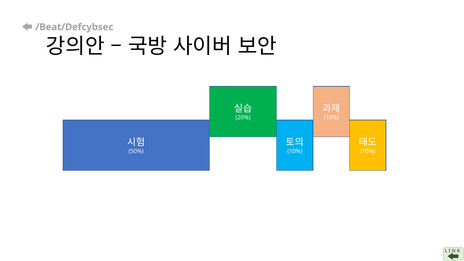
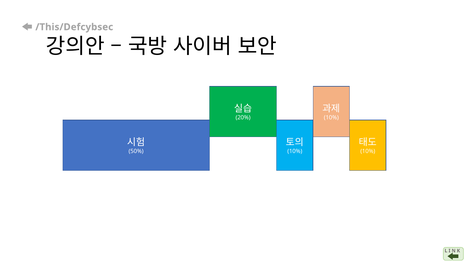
/Beat/Defcybsec: /Beat/Defcybsec -> /This/Defcybsec
